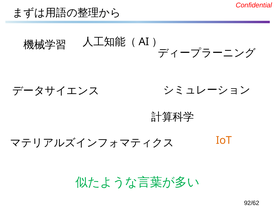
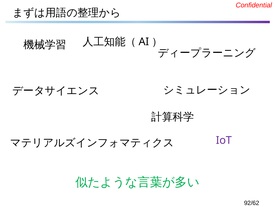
IoT colour: orange -> purple
